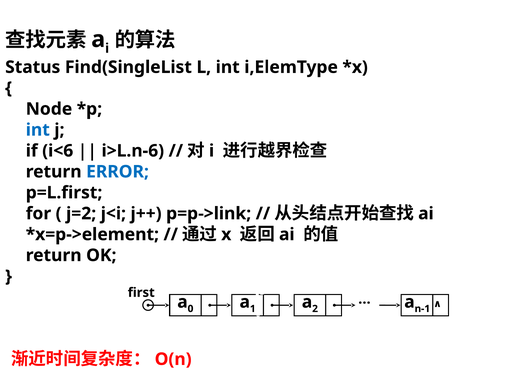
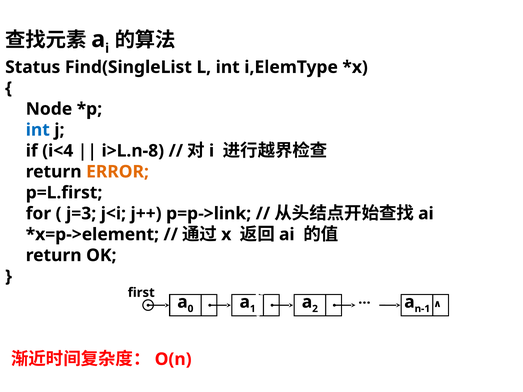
i<6: i<6 -> i<4
i>L.n-6: i>L.n-6 -> i>L.n-8
ERROR colour: blue -> orange
j=2: j=2 -> j=3
